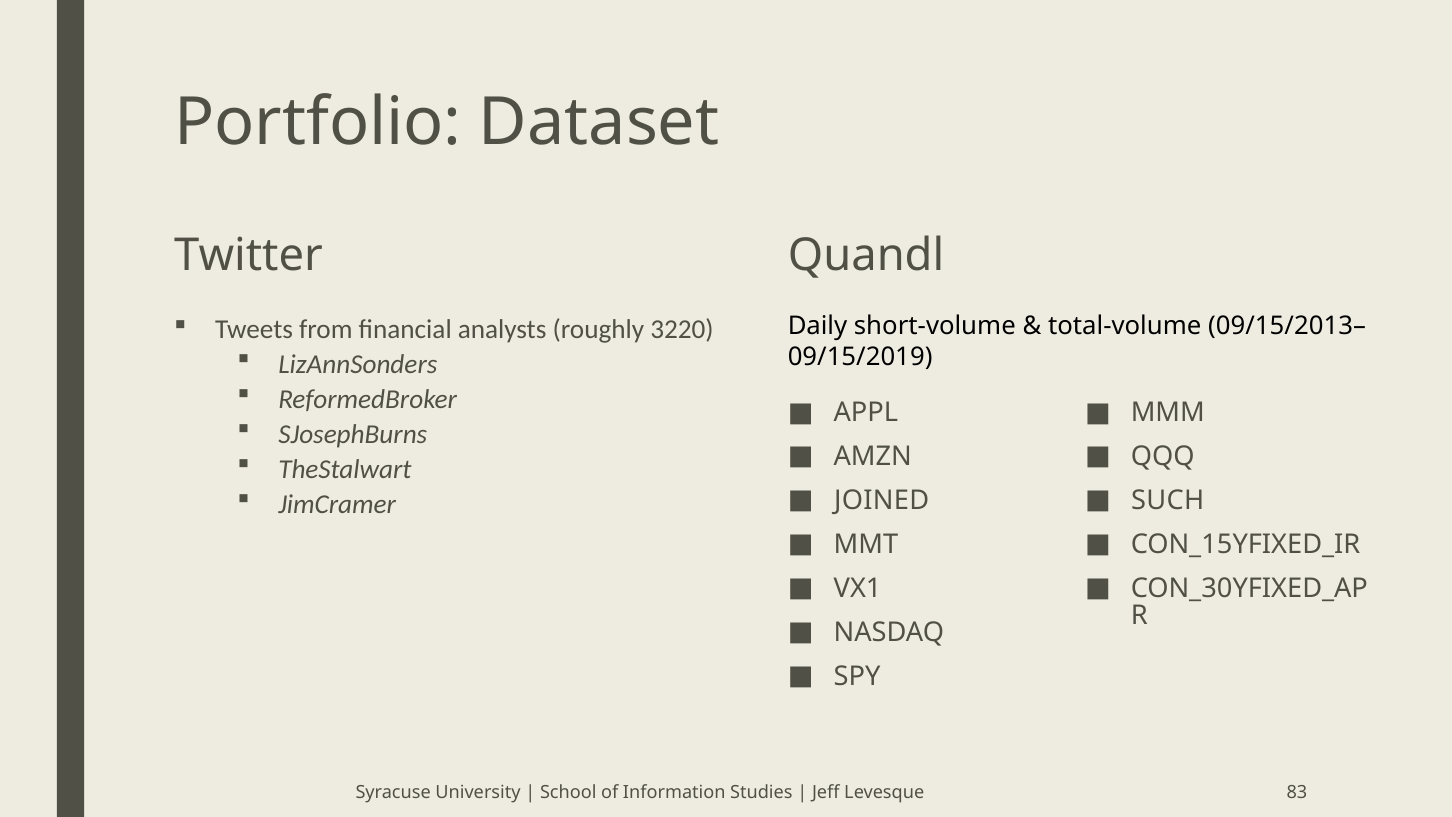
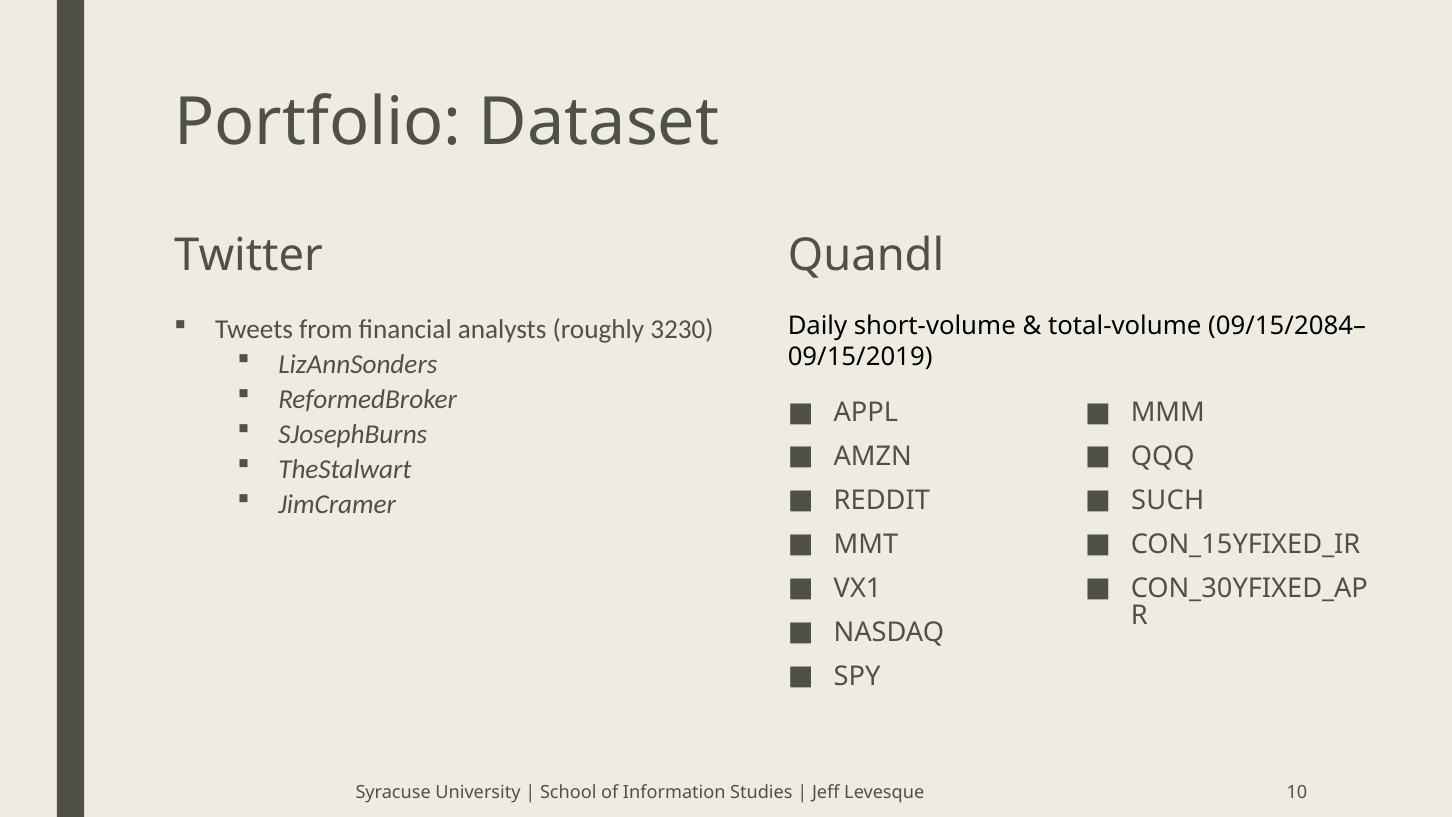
3220: 3220 -> 3230
09/15/2013–: 09/15/2013– -> 09/15/2084–
JOINED: JOINED -> REDDIT
83: 83 -> 10
